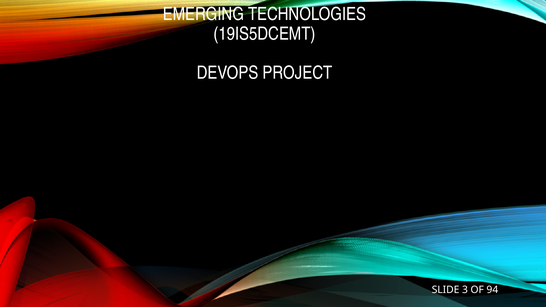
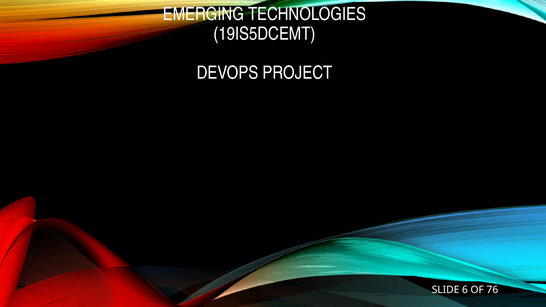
3: 3 -> 6
94: 94 -> 76
